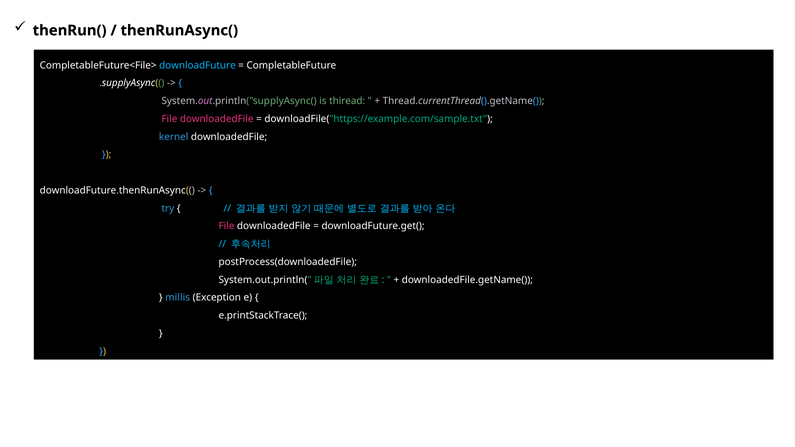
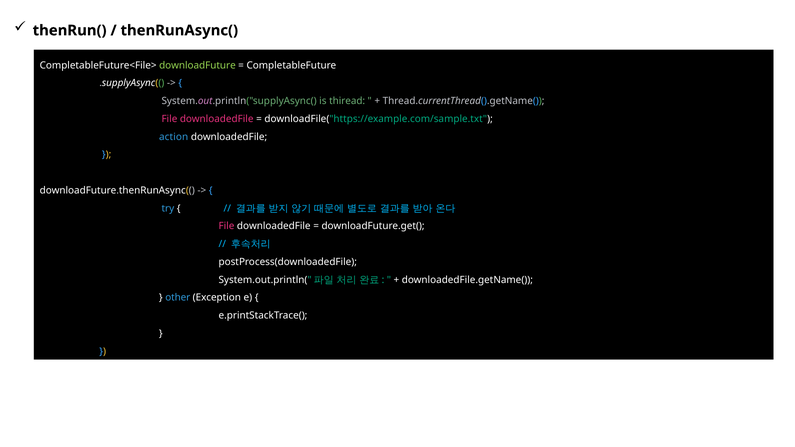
downloadFuture colour: light blue -> light green
kernel: kernel -> action
millis: millis -> other
